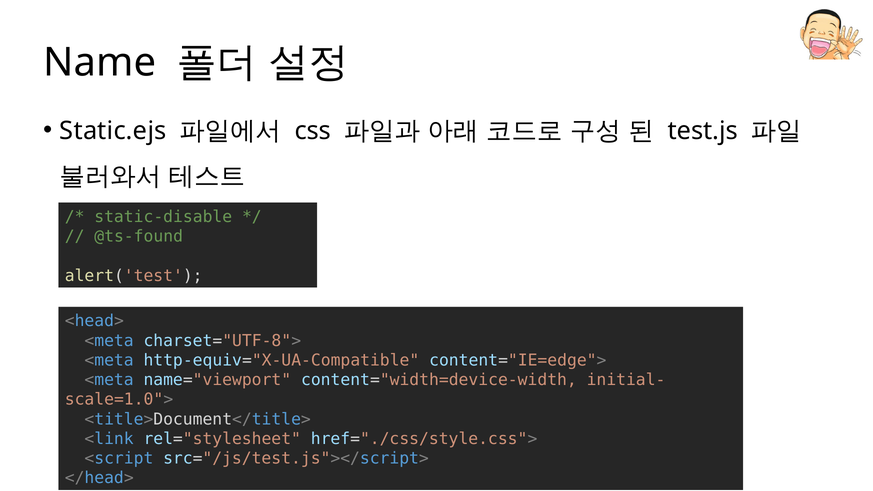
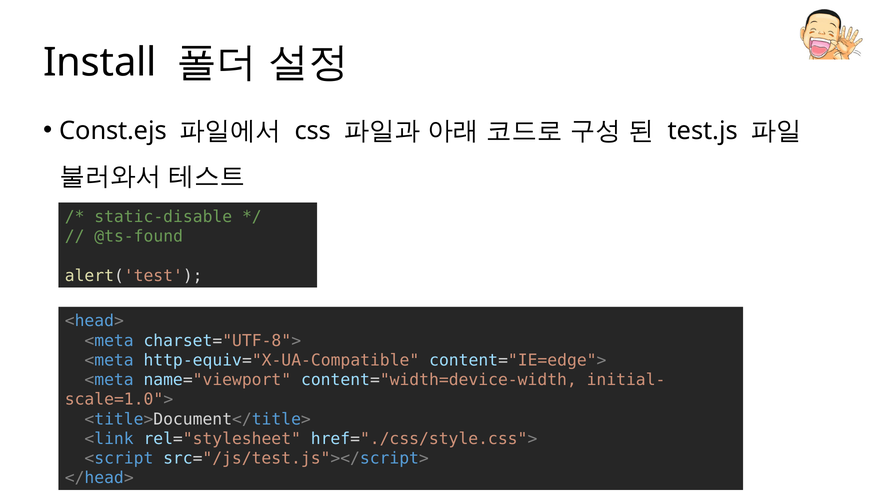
Name: Name -> Install
Static.ejs: Static.ejs -> Const.ejs
